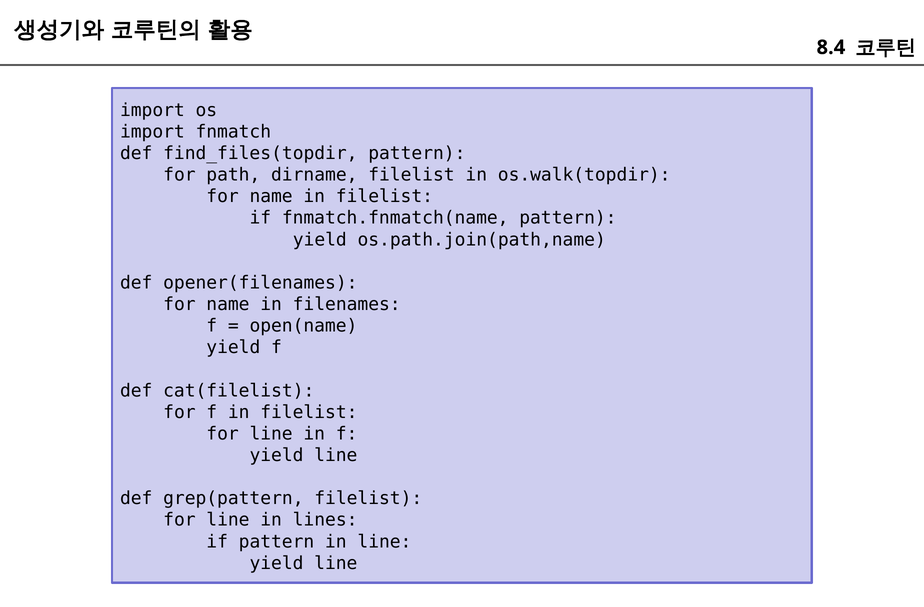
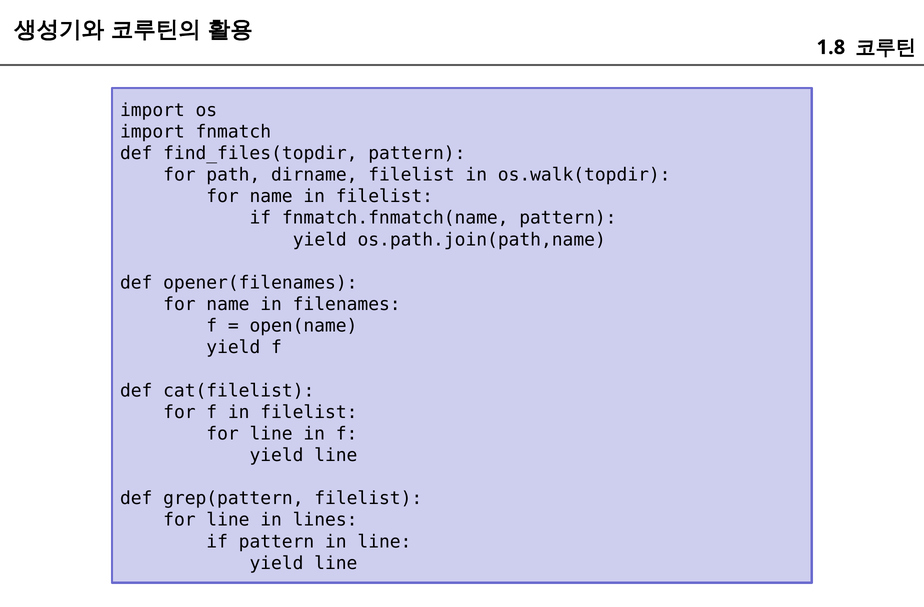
8.4: 8.4 -> 1.8
